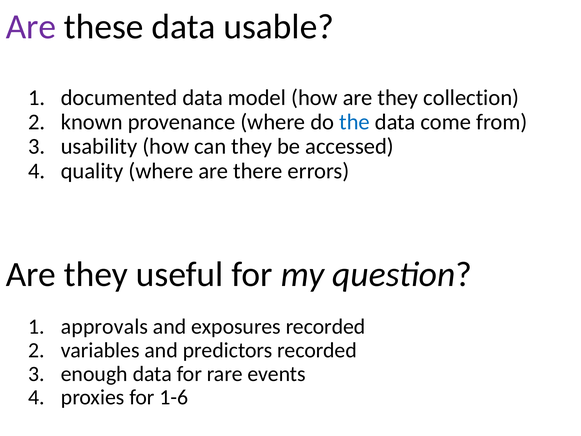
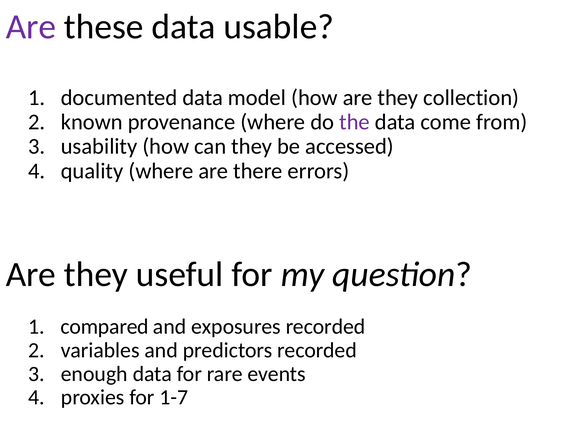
the colour: blue -> purple
approvals: approvals -> compared
1-6: 1-6 -> 1-7
